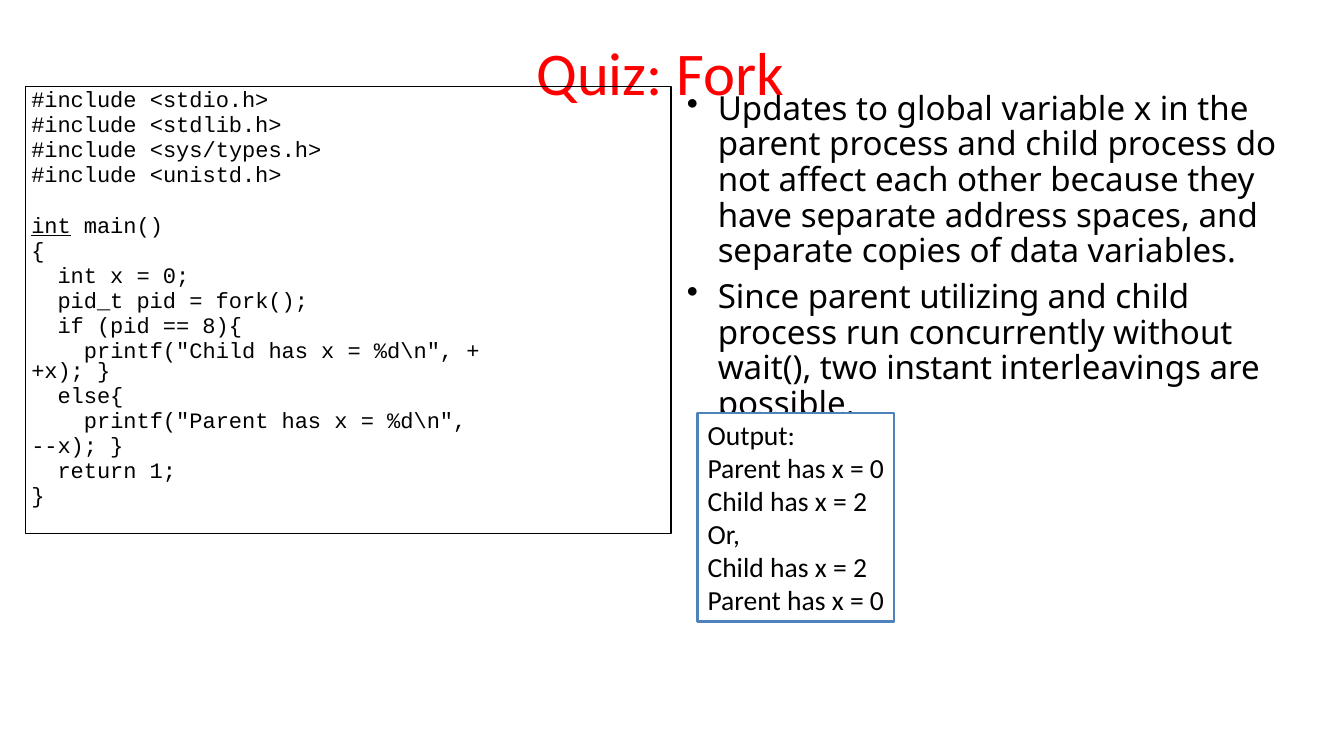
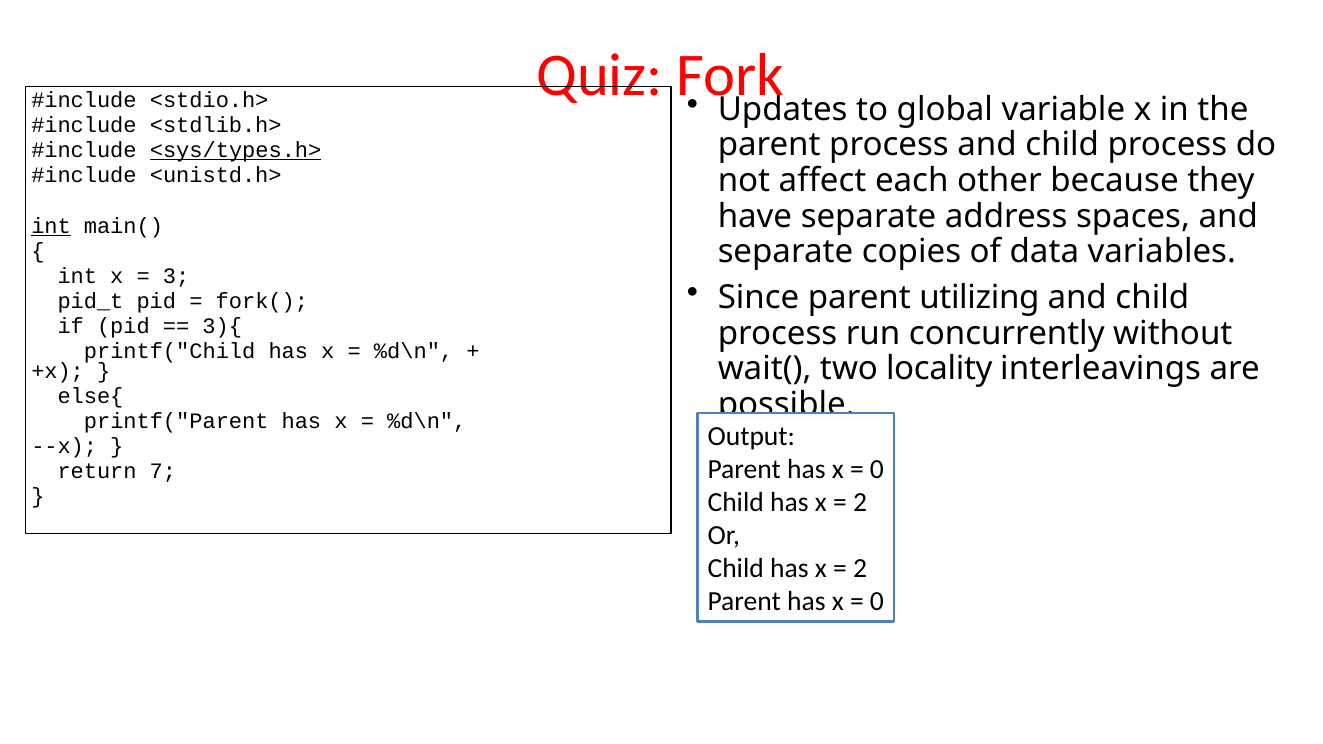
<sys/types.h> underline: none -> present
0 at (176, 276): 0 -> 3
8){: 8){ -> 3){
instant: instant -> locality
1: 1 -> 7
